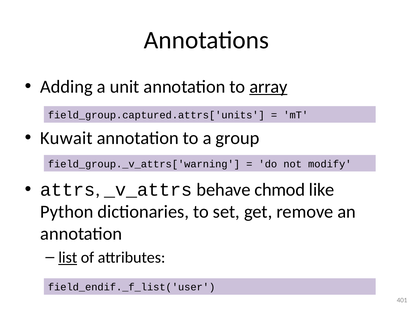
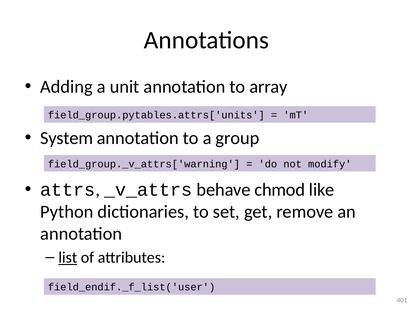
array underline: present -> none
field_group.captured.attrs['units: field_group.captured.attrs['units -> field_group.pytables.attrs['units
Kuwait: Kuwait -> System
